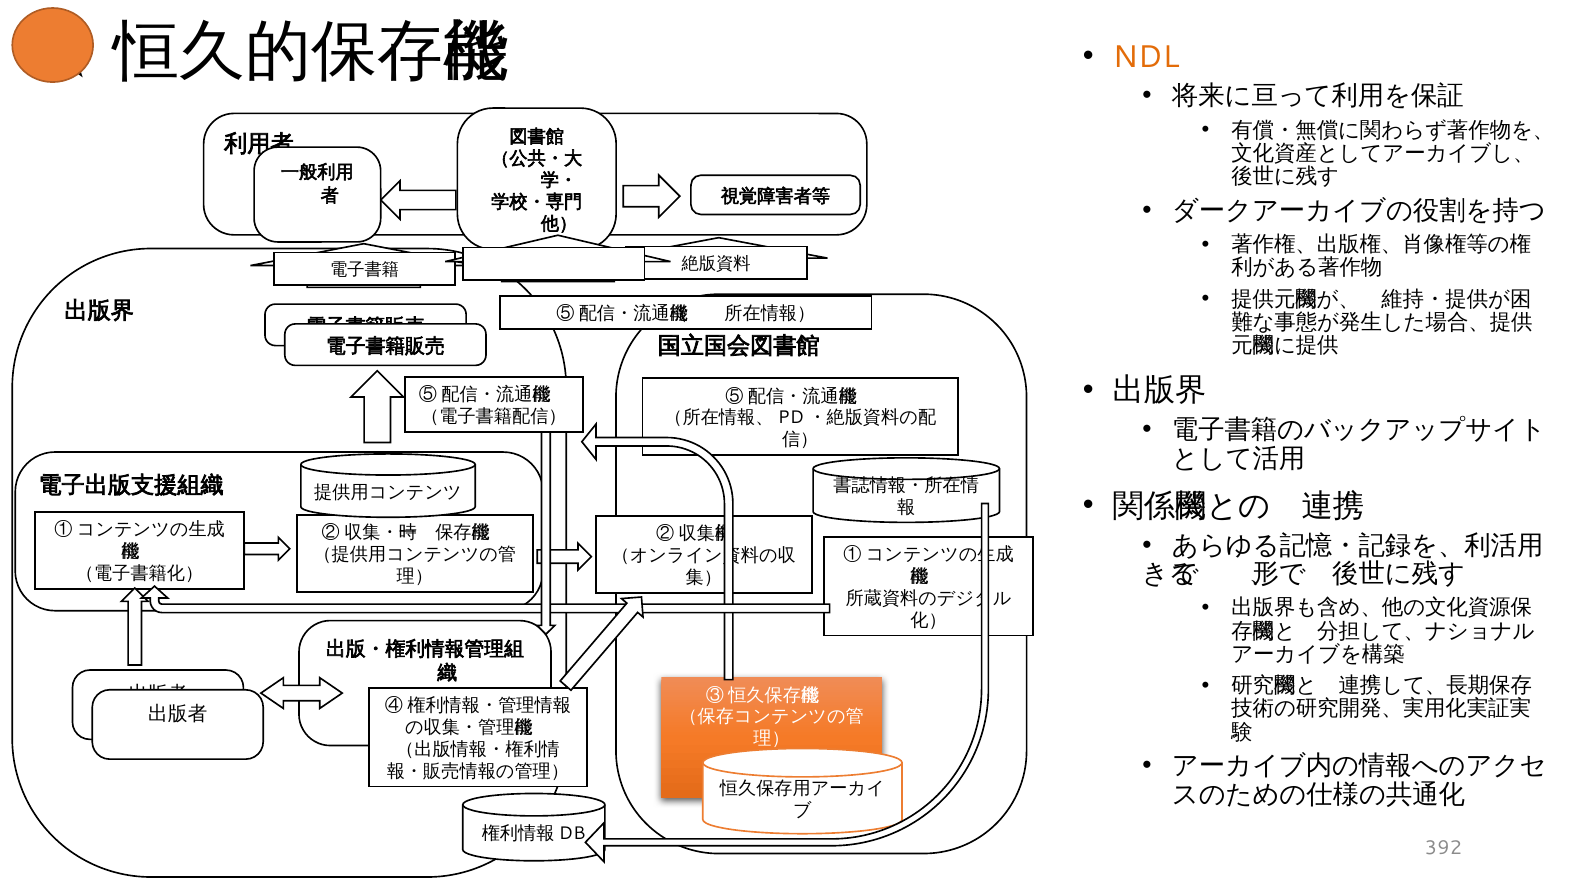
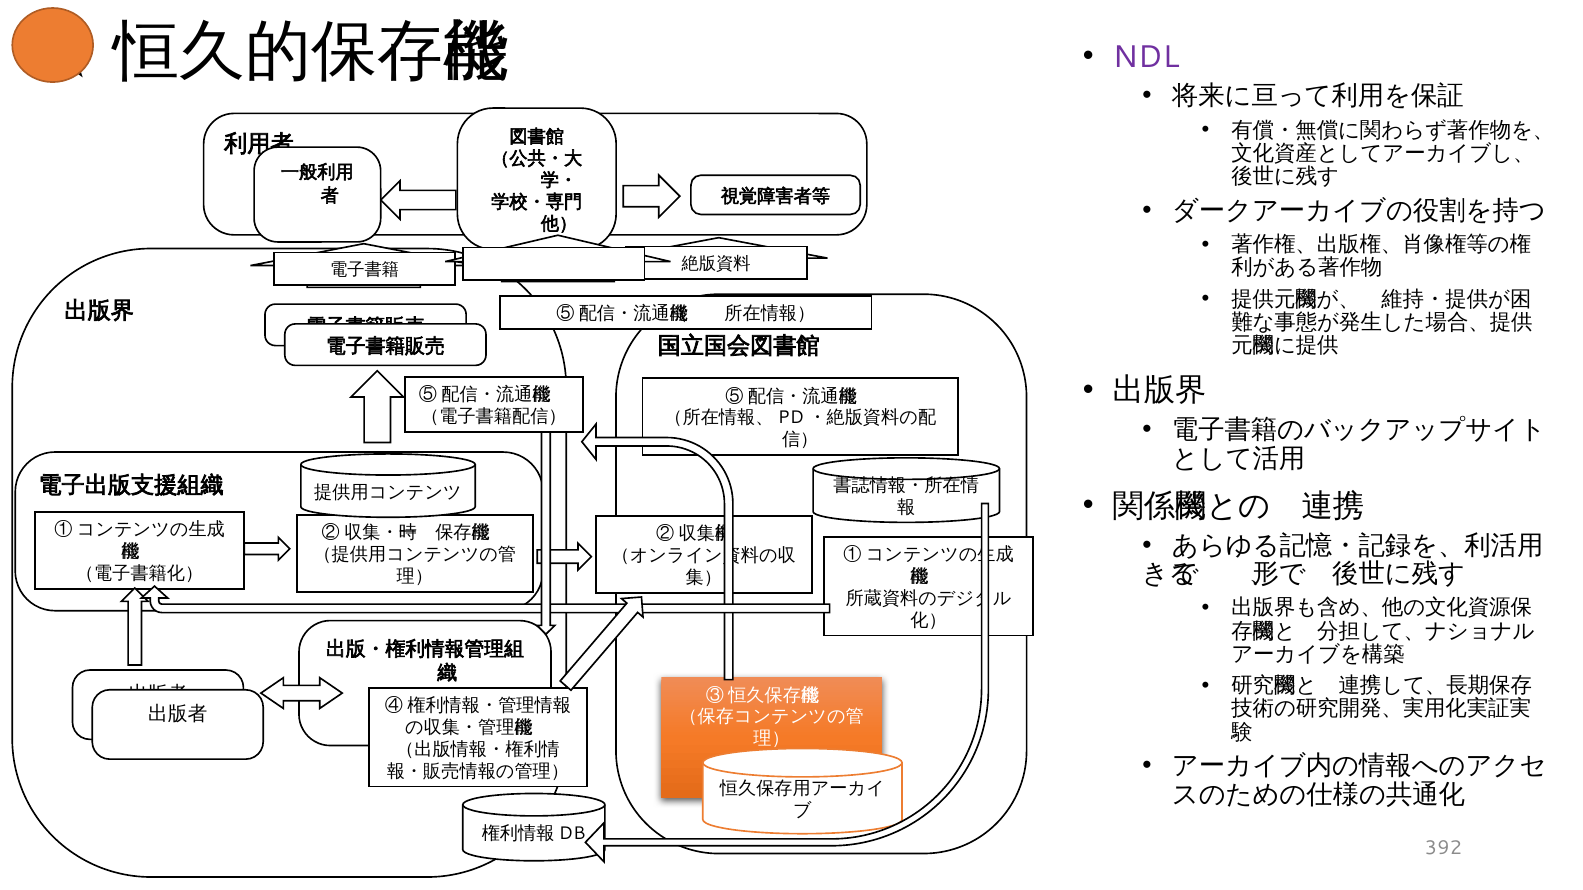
NDL colour: orange -> purple
